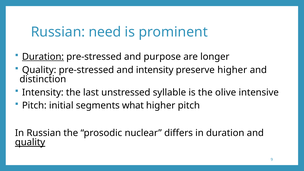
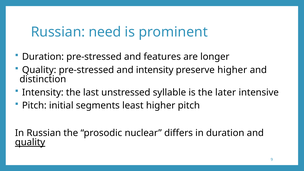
Duration at (43, 57) underline: present -> none
purpose: purpose -> features
olive: olive -> later
what: what -> least
